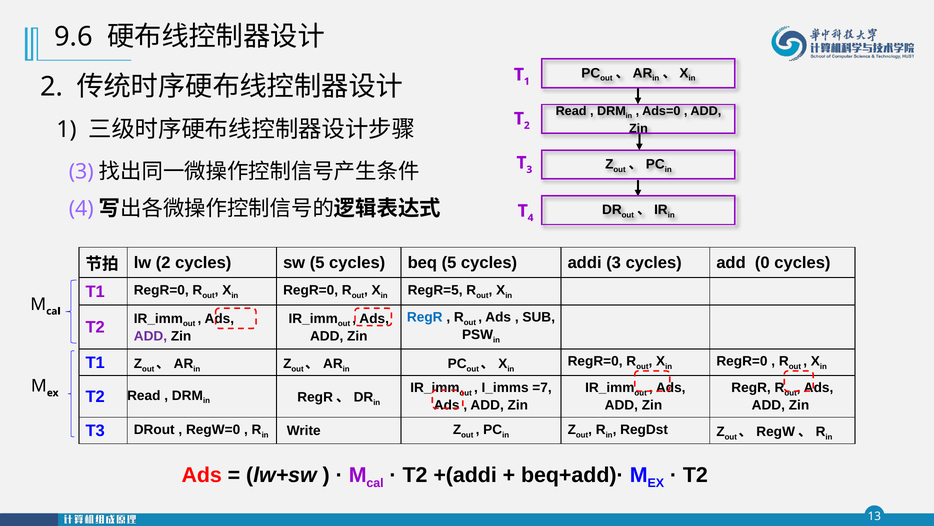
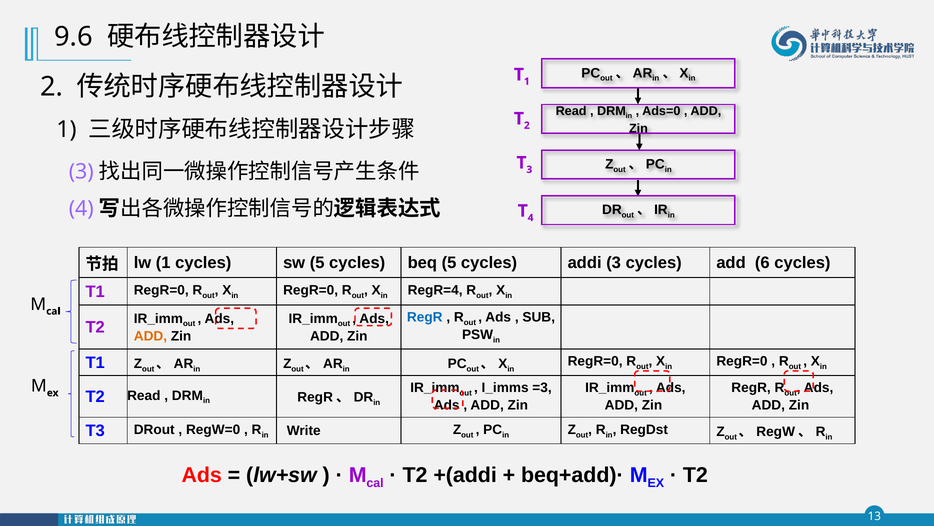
lw 2: 2 -> 1
0: 0 -> 6
RegR=5: RegR=5 -> RegR=4
ADD at (150, 336) colour: purple -> orange
=7: =7 -> =3
